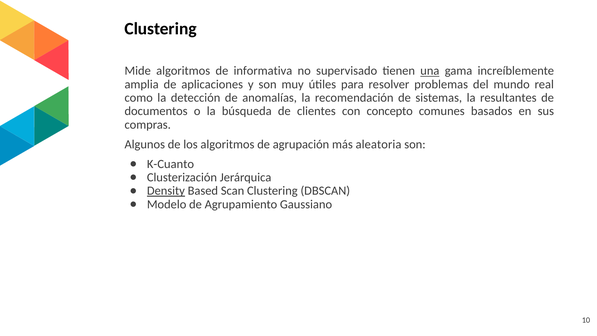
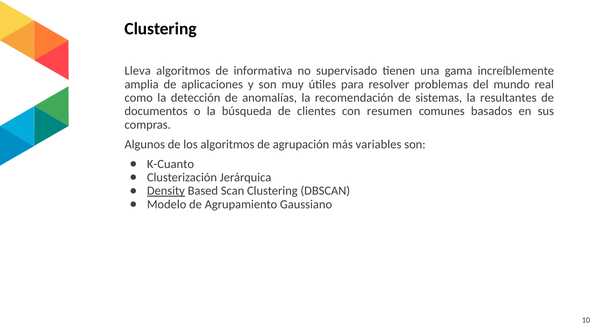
Mide: Mide -> Lleva
una underline: present -> none
concepto: concepto -> resumen
aleatoria: aleatoria -> variables
